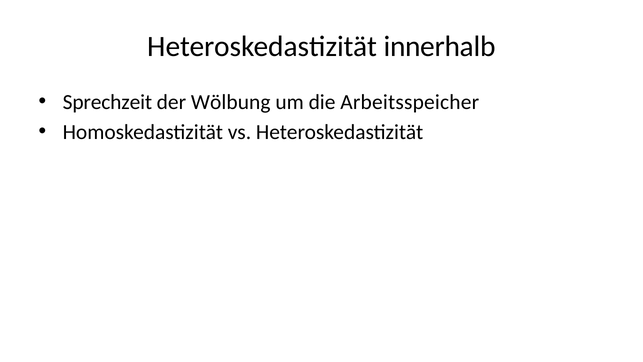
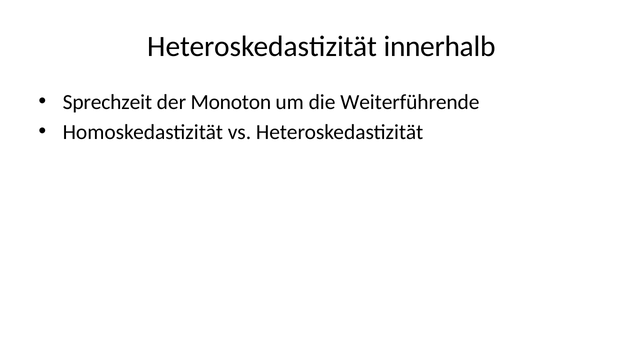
Wölbung: Wölbung -> Monoton
Arbeitsspeicher: Arbeitsspeicher -> Weiterführende
